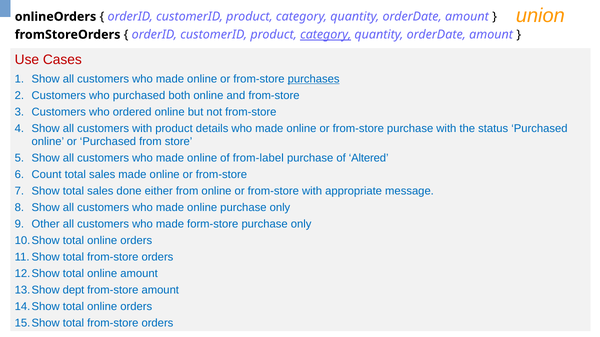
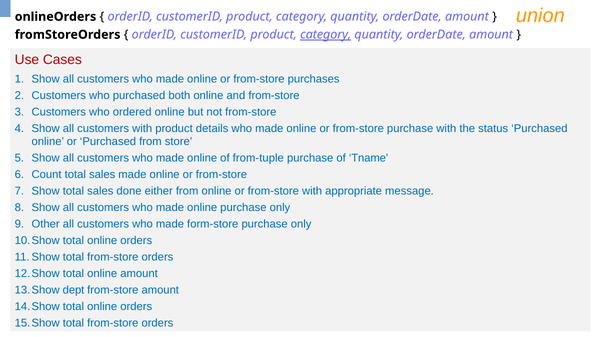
purchases underline: present -> none
from-label: from-label -> from-tuple
Altered: Altered -> Tname
